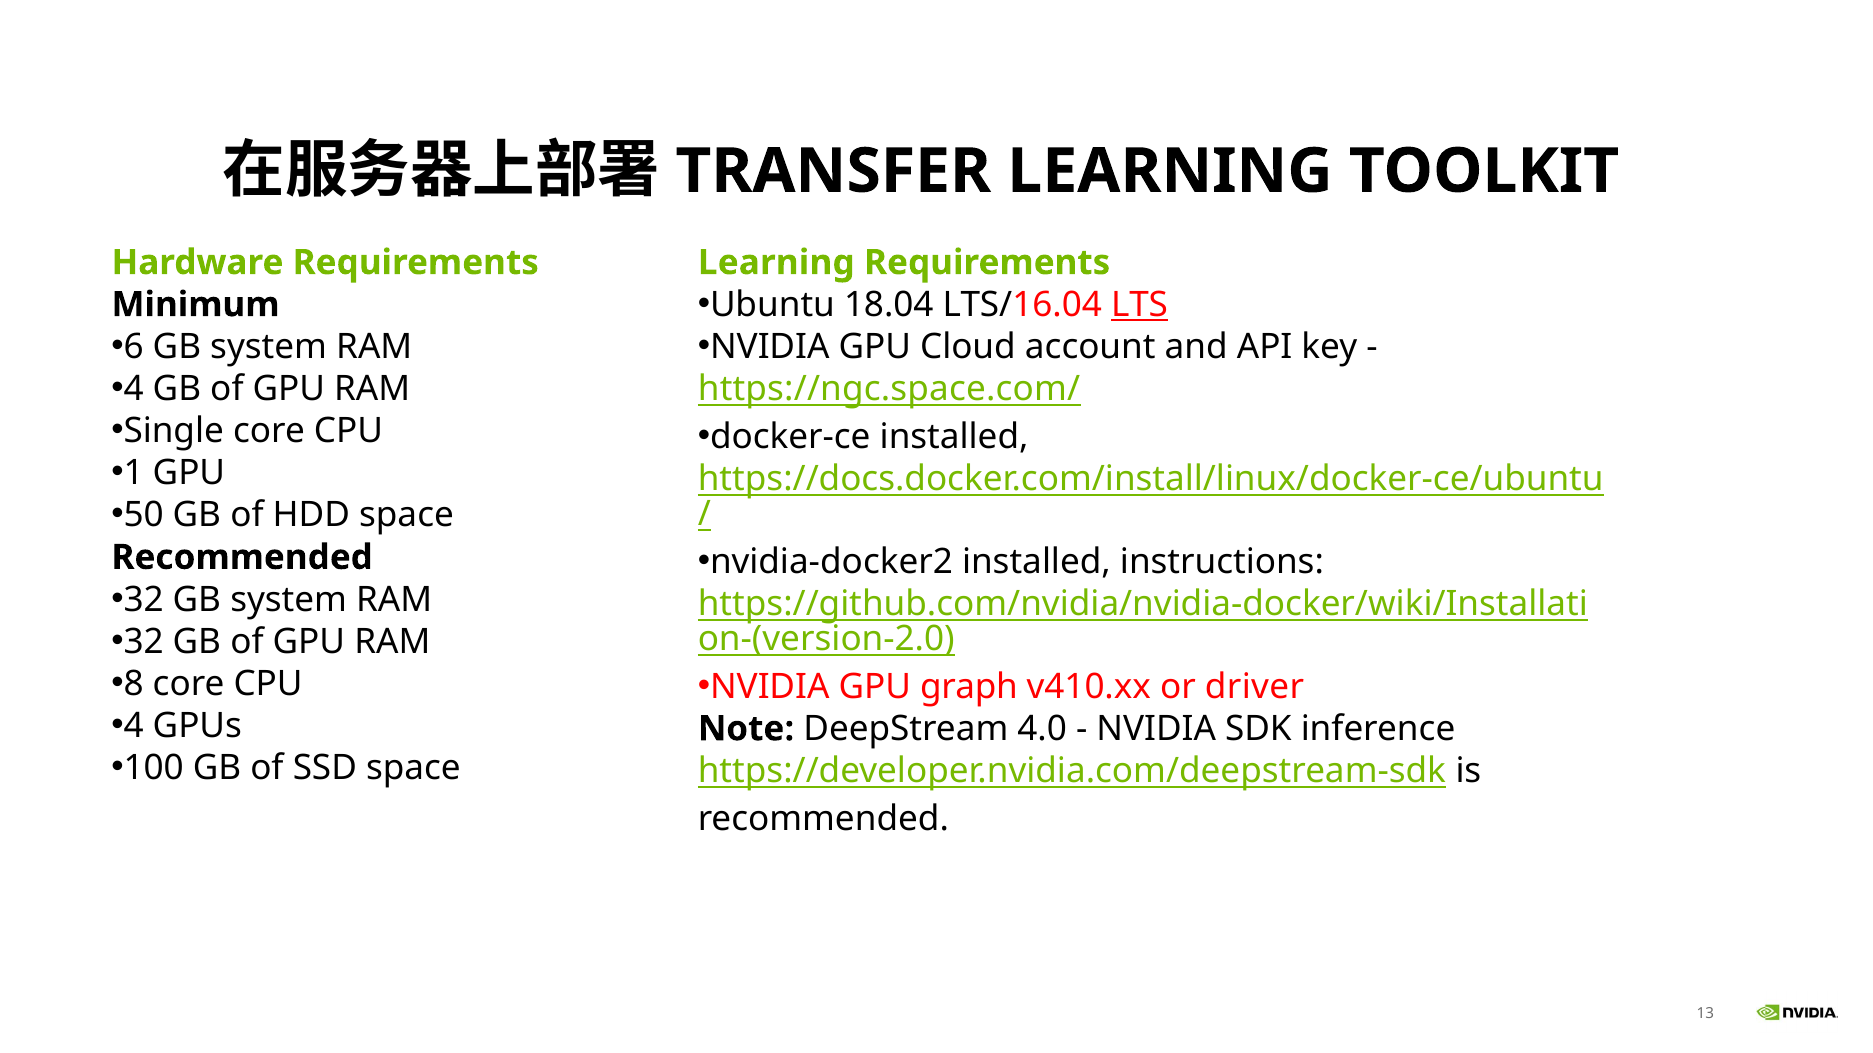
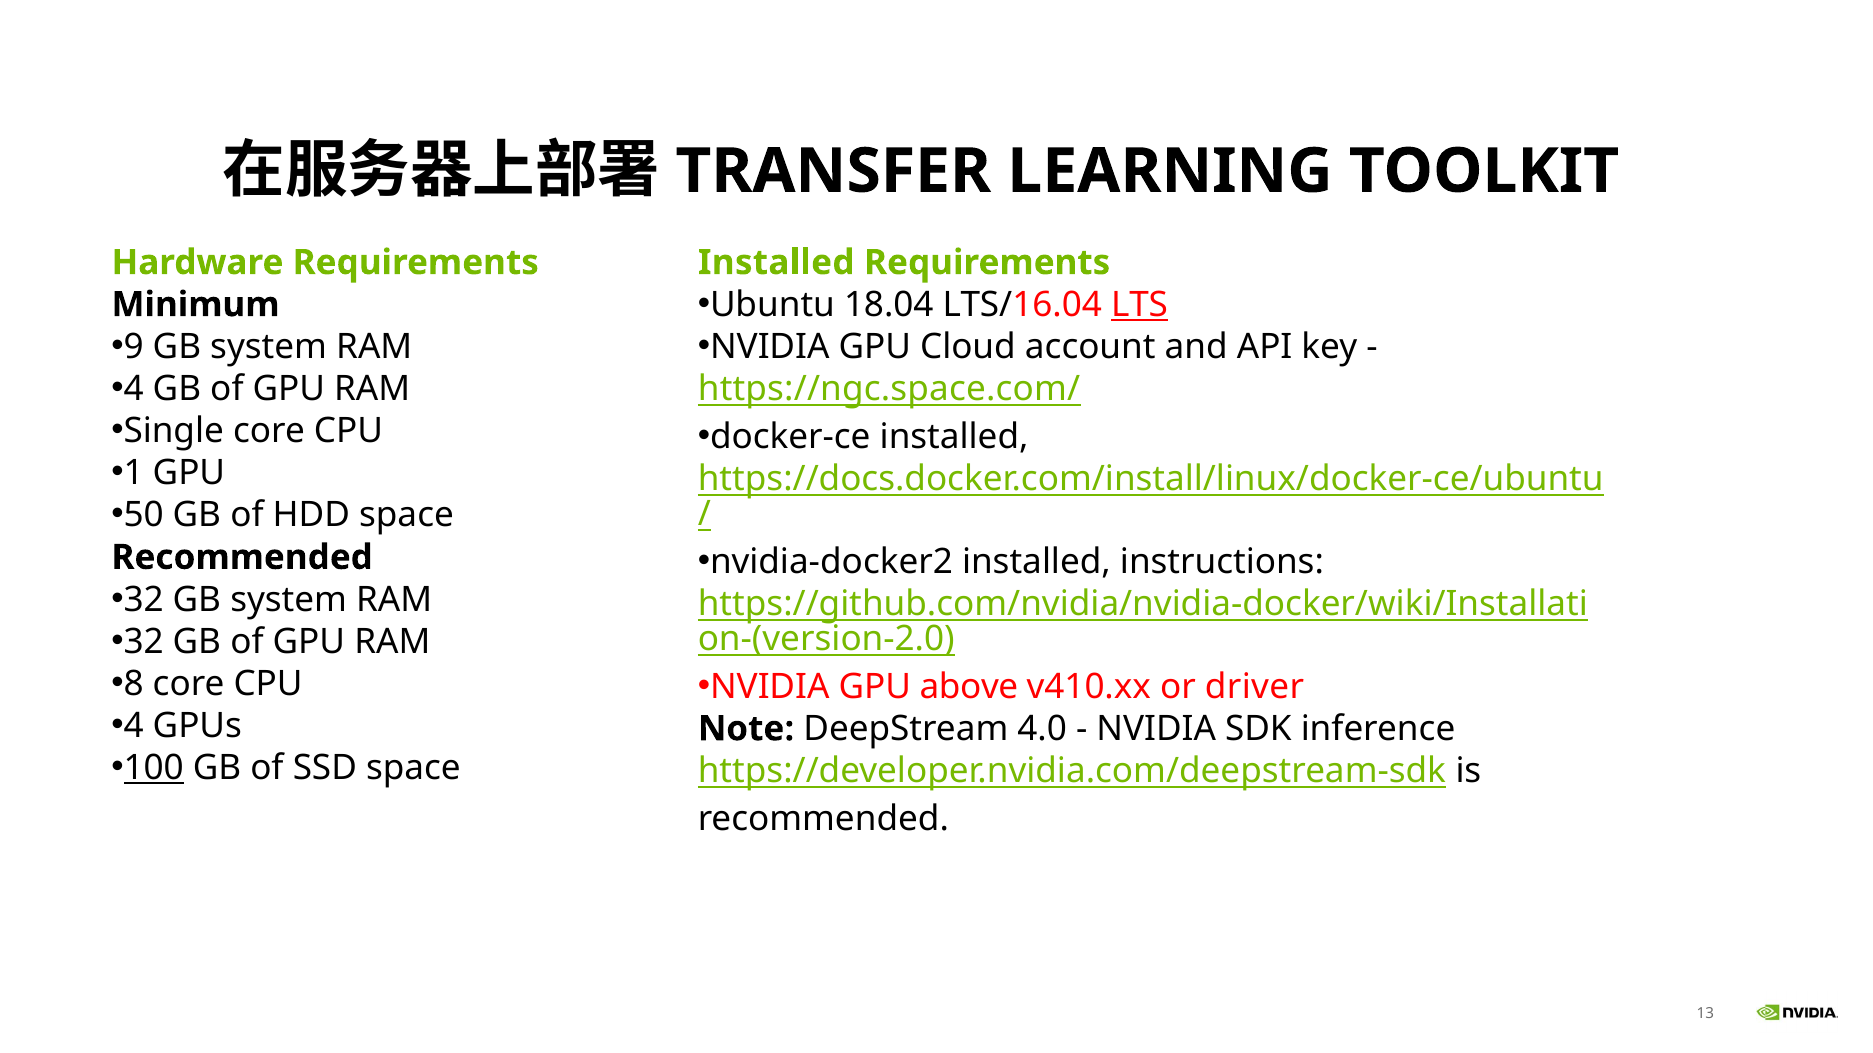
Learning at (776, 263): Learning -> Installed
6: 6 -> 9
graph: graph -> above
100 underline: none -> present
